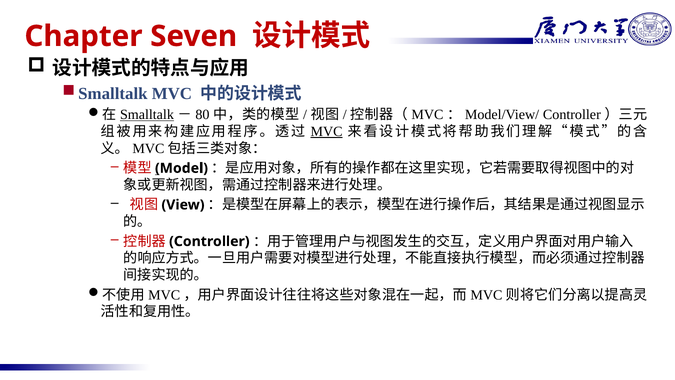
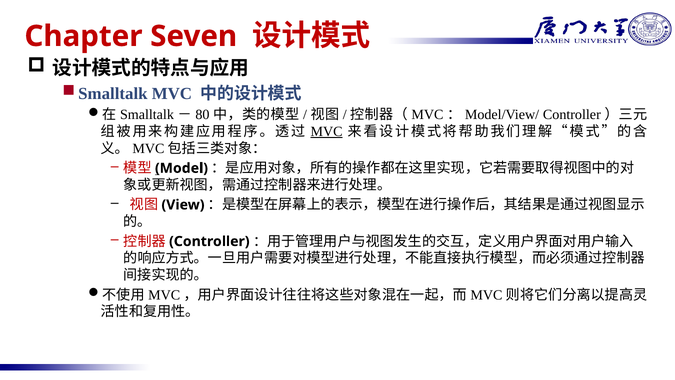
Smalltalk underline: present -> none
